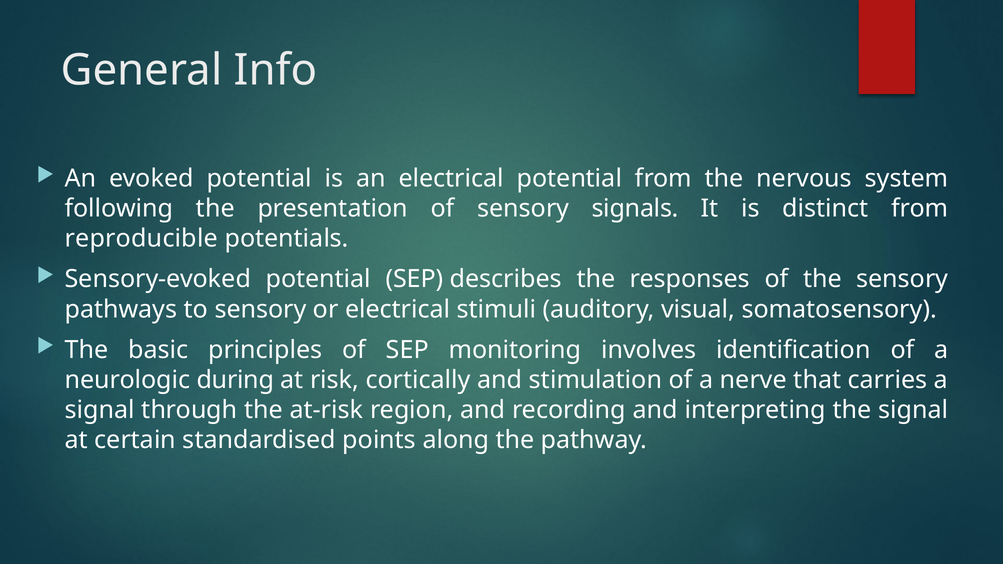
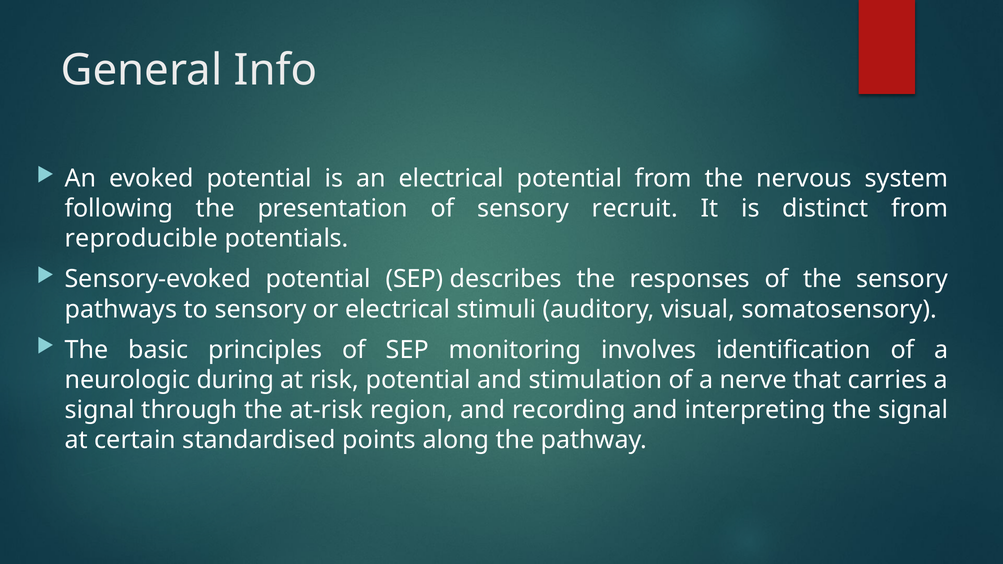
signals: signals -> recruit
risk cortically: cortically -> potential
